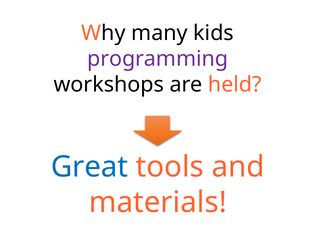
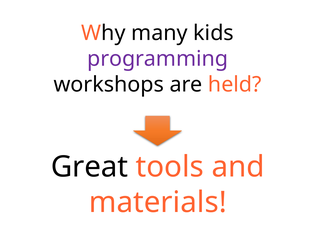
Great colour: blue -> black
